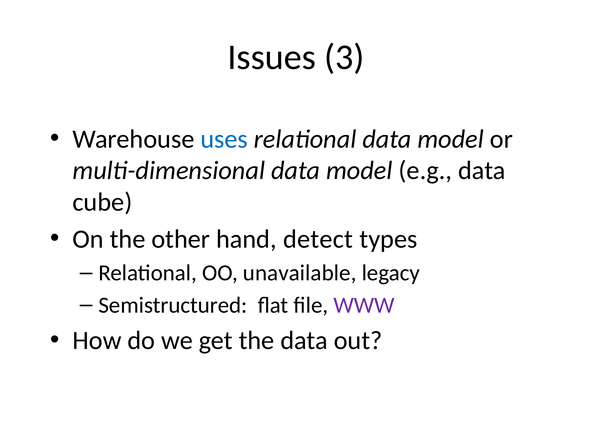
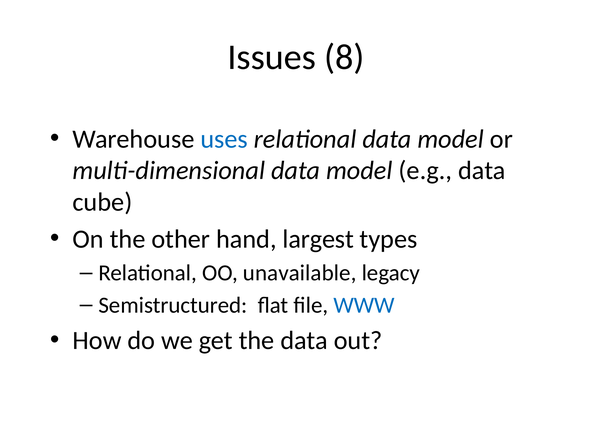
3: 3 -> 8
detect: detect -> largest
WWW colour: purple -> blue
